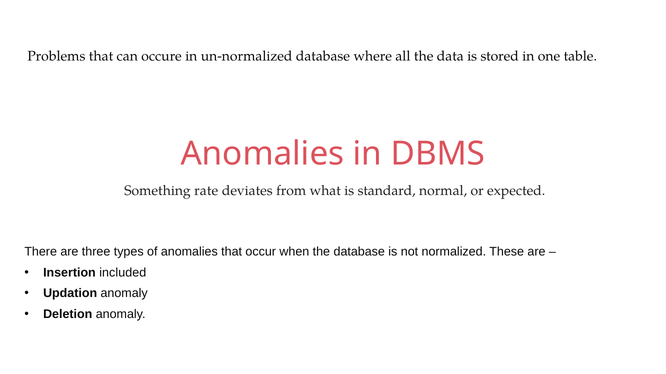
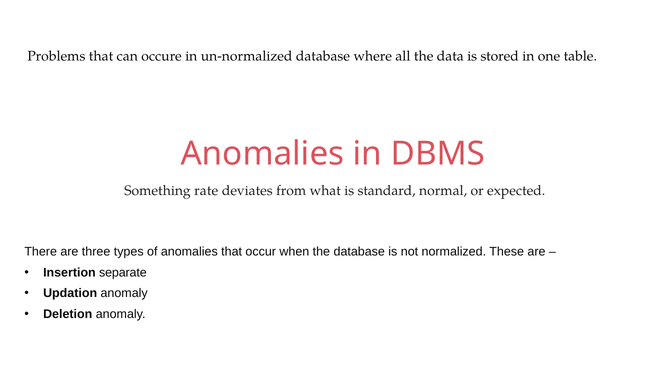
included: included -> separate
